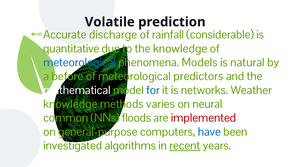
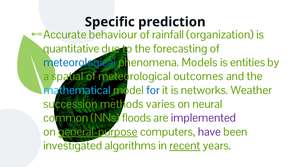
Volatile: Volatile -> Specific
discharge: discharge -> behaviour
considerable: considerable -> organization
the knowledge: knowledge -> forecasting
natural: natural -> entities
before: before -> spatial
predictors: predictors -> outcomes
mathematical colour: white -> light blue
knowledge at (70, 104): knowledge -> succession
implemented colour: red -> purple
general-purpose underline: none -> present
have colour: blue -> purple
